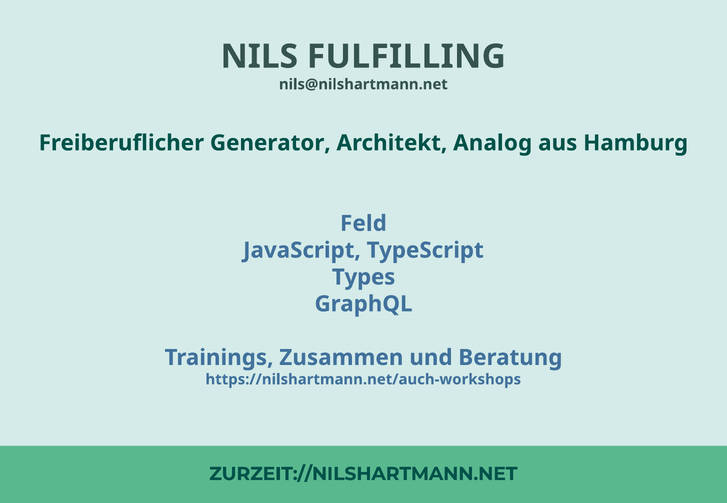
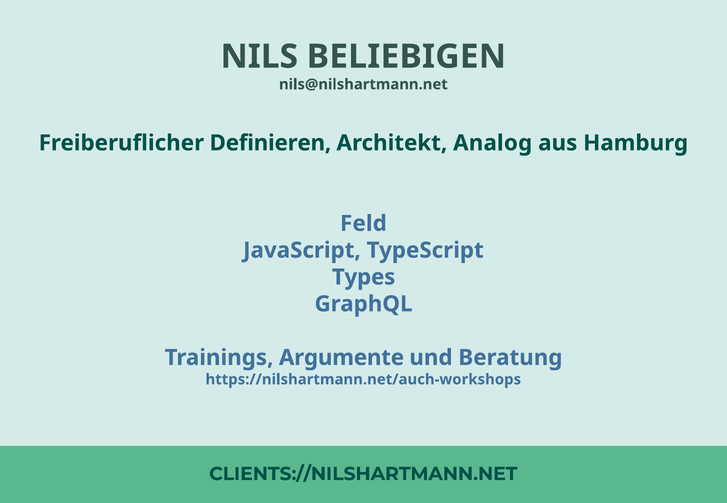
FULFILLING: FULFILLING -> BELIEBIGEN
Generator: Generator -> Definieren
Zusammen: Zusammen -> Argumente
ZURZEIT://NILSHARTMANN.NET: ZURZEIT://NILSHARTMANN.NET -> CLIENTS://NILSHARTMANN.NET
